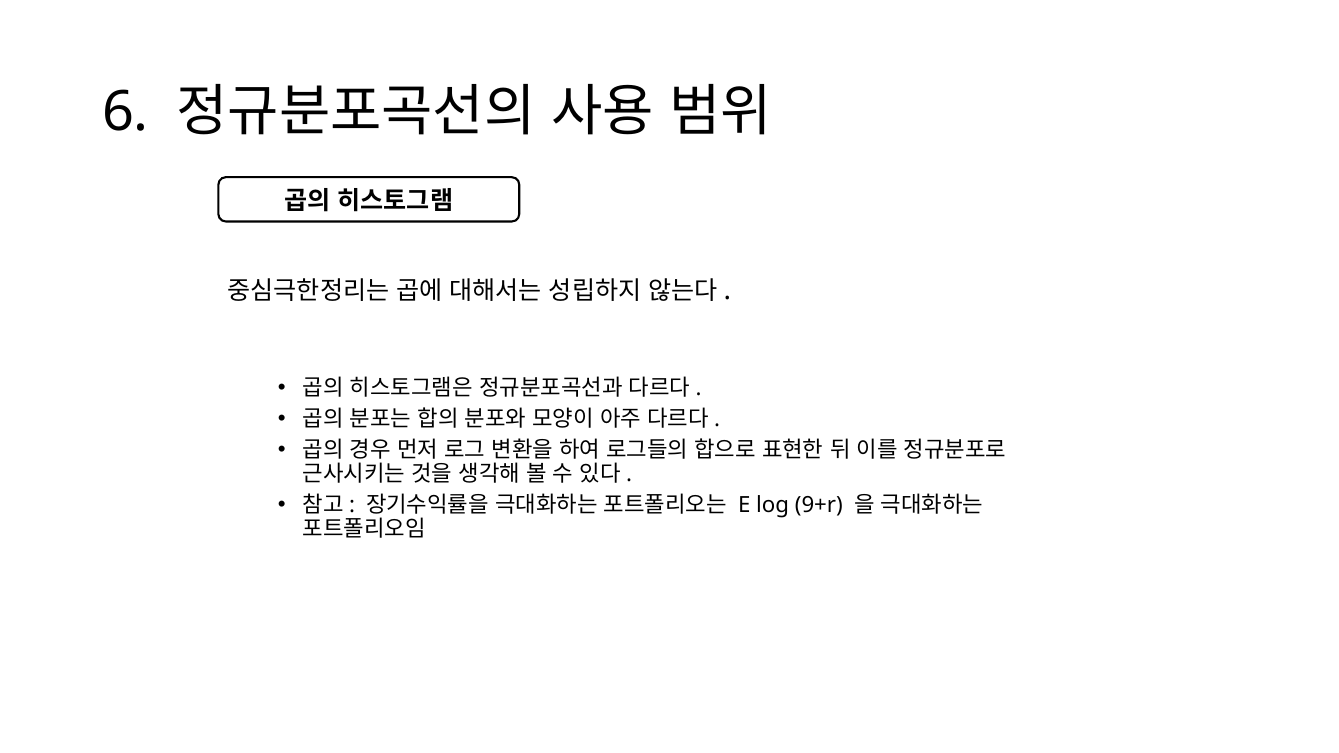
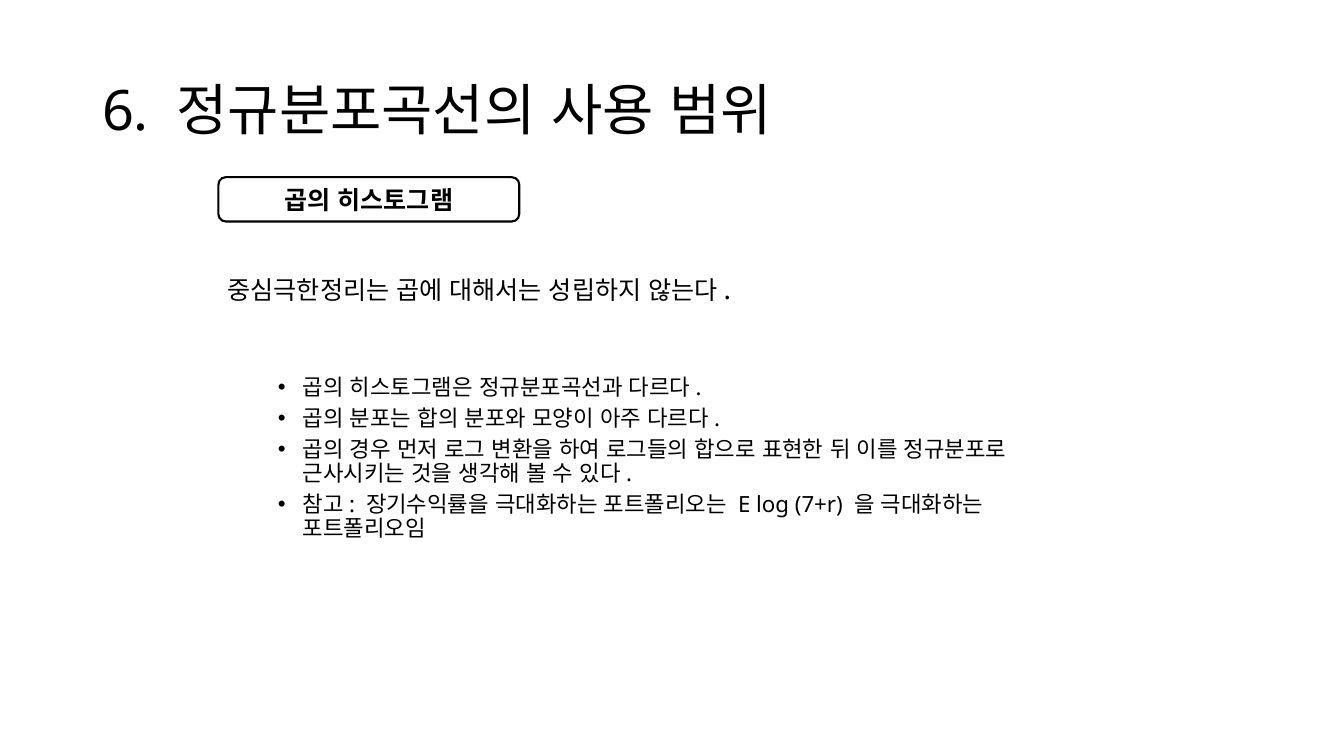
9+r: 9+r -> 7+r
